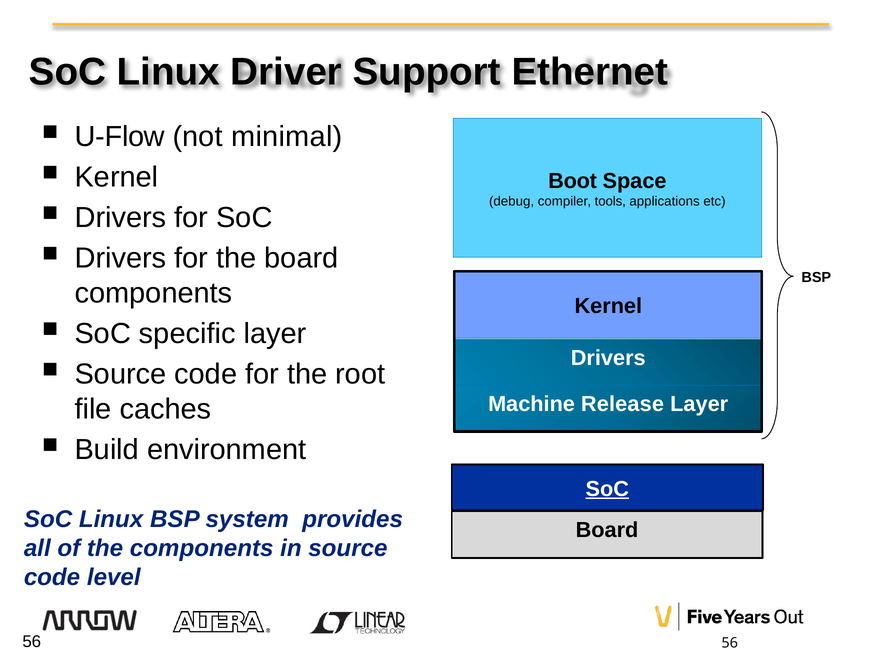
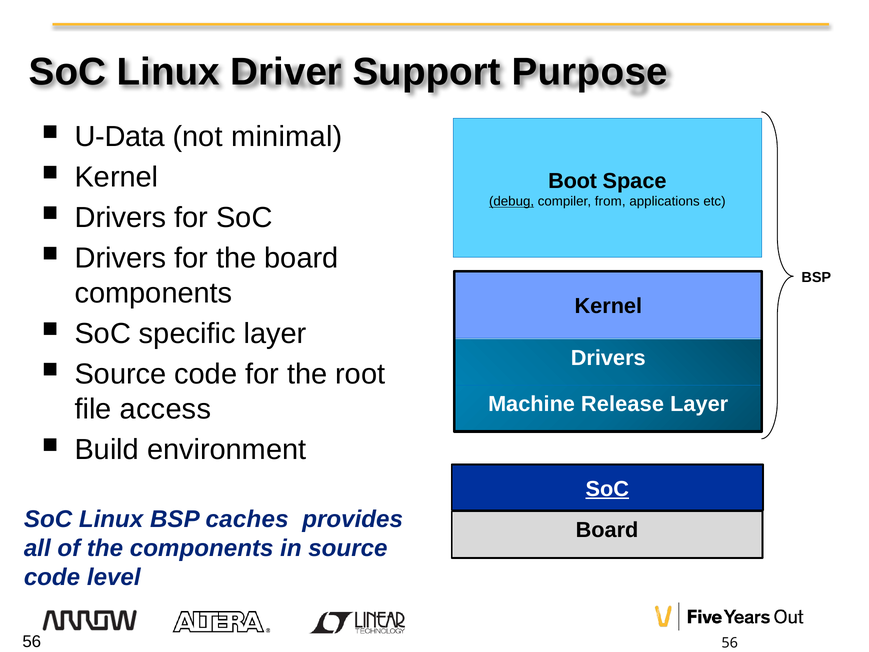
Ethernet: Ethernet -> Purpose
U-Flow: U-Flow -> U-Data
debug underline: none -> present
tools: tools -> from
caches: caches -> access
system: system -> caches
